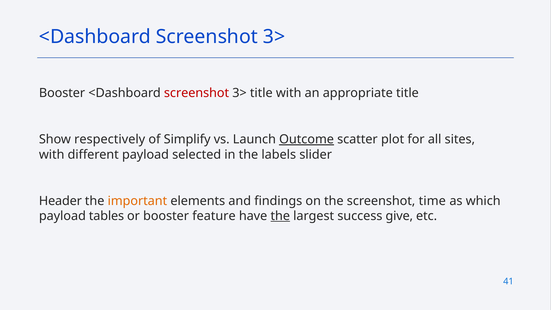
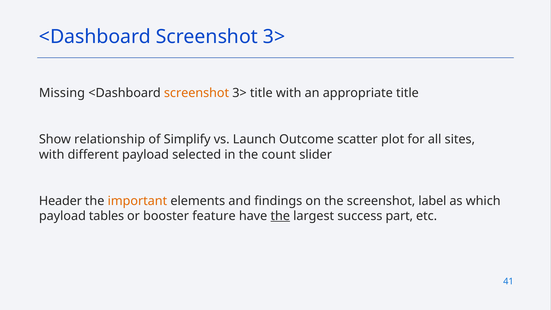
Booster at (62, 93): Booster -> Missing
screenshot at (197, 93) colour: red -> orange
respectively: respectively -> relationship
Outcome underline: present -> none
labels: labels -> count
time: time -> label
give: give -> part
